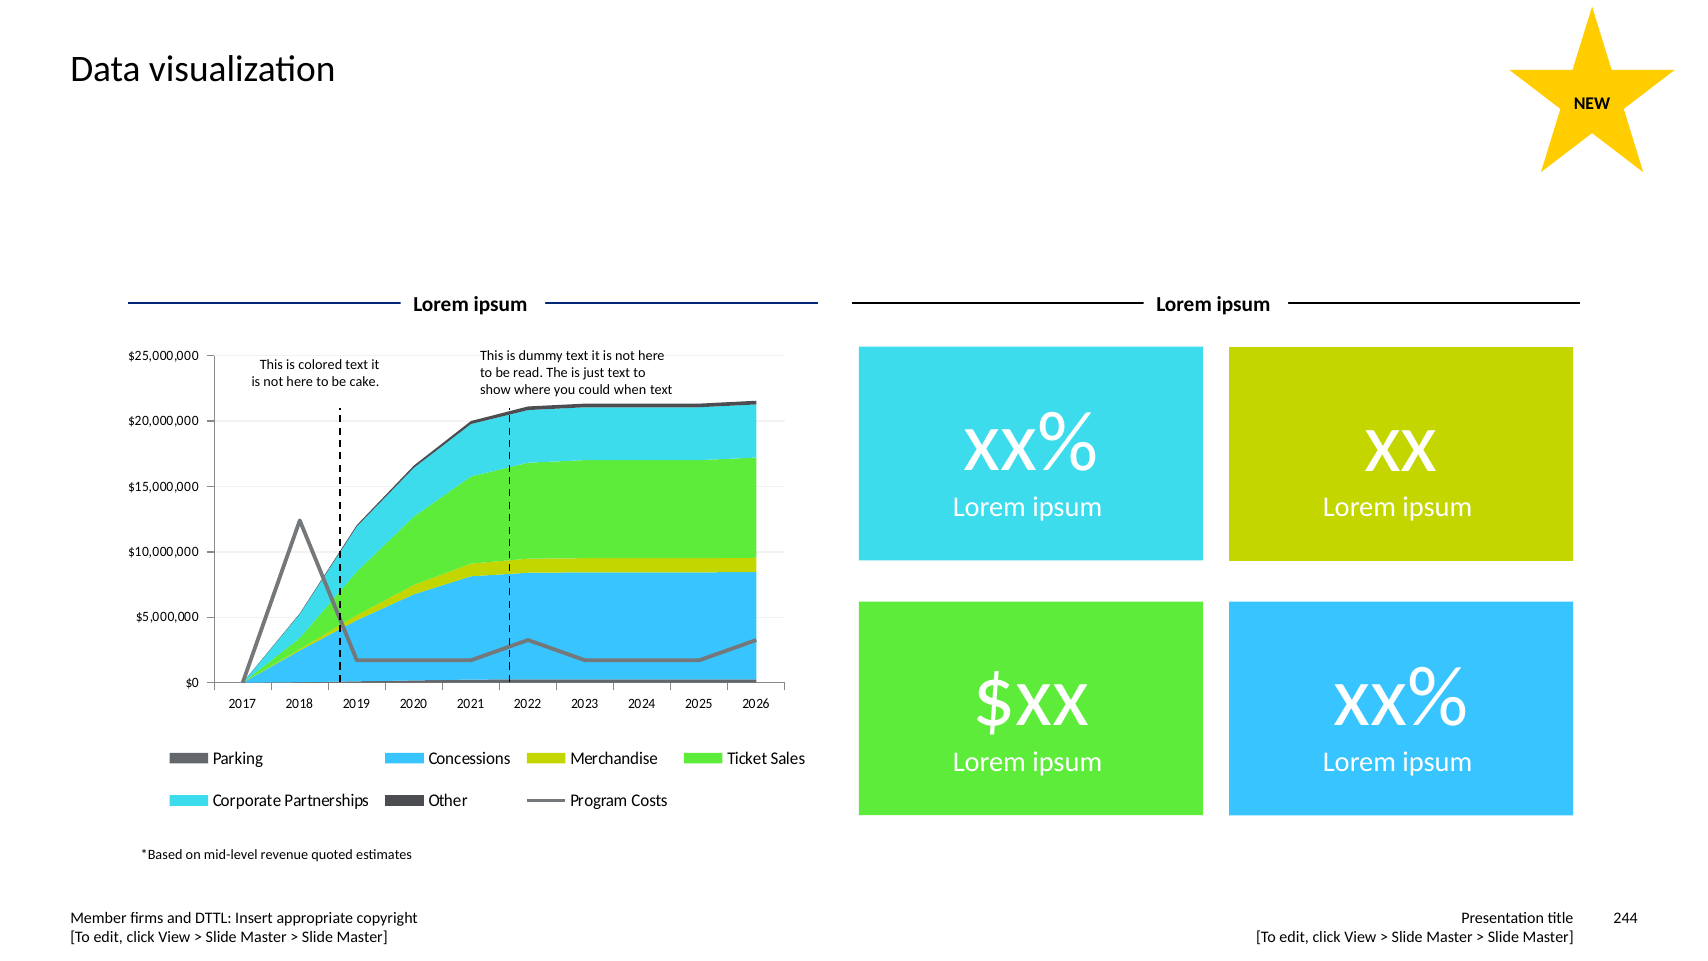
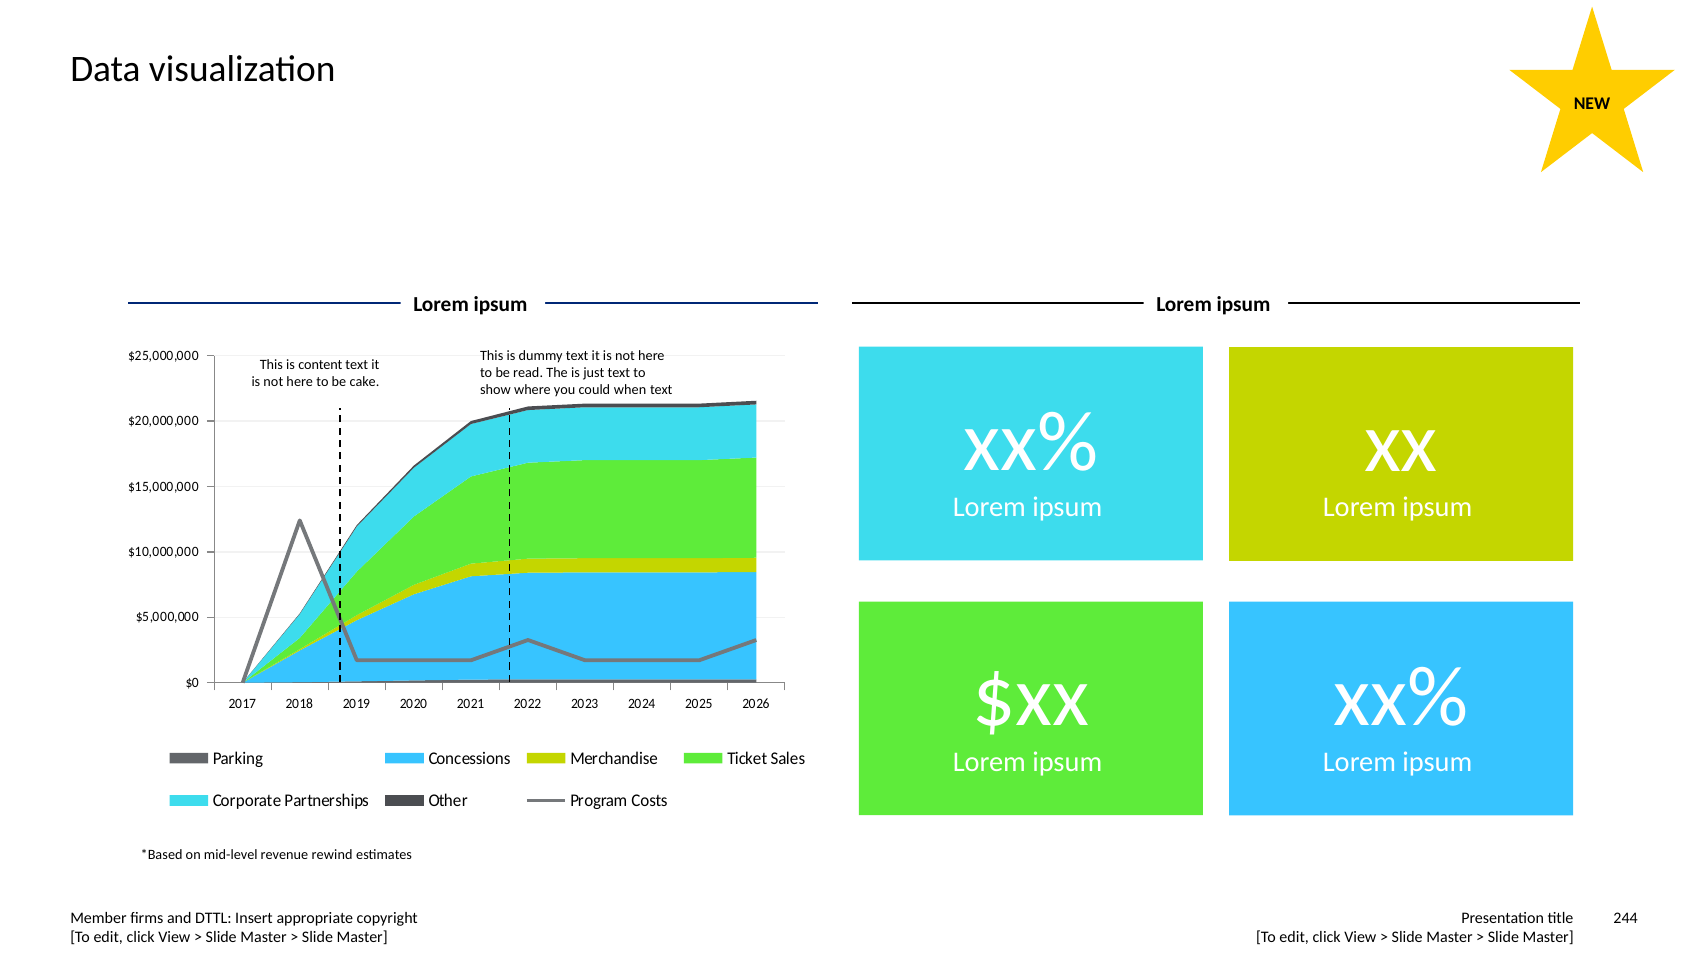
colored: colored -> content
quoted: quoted -> rewind
